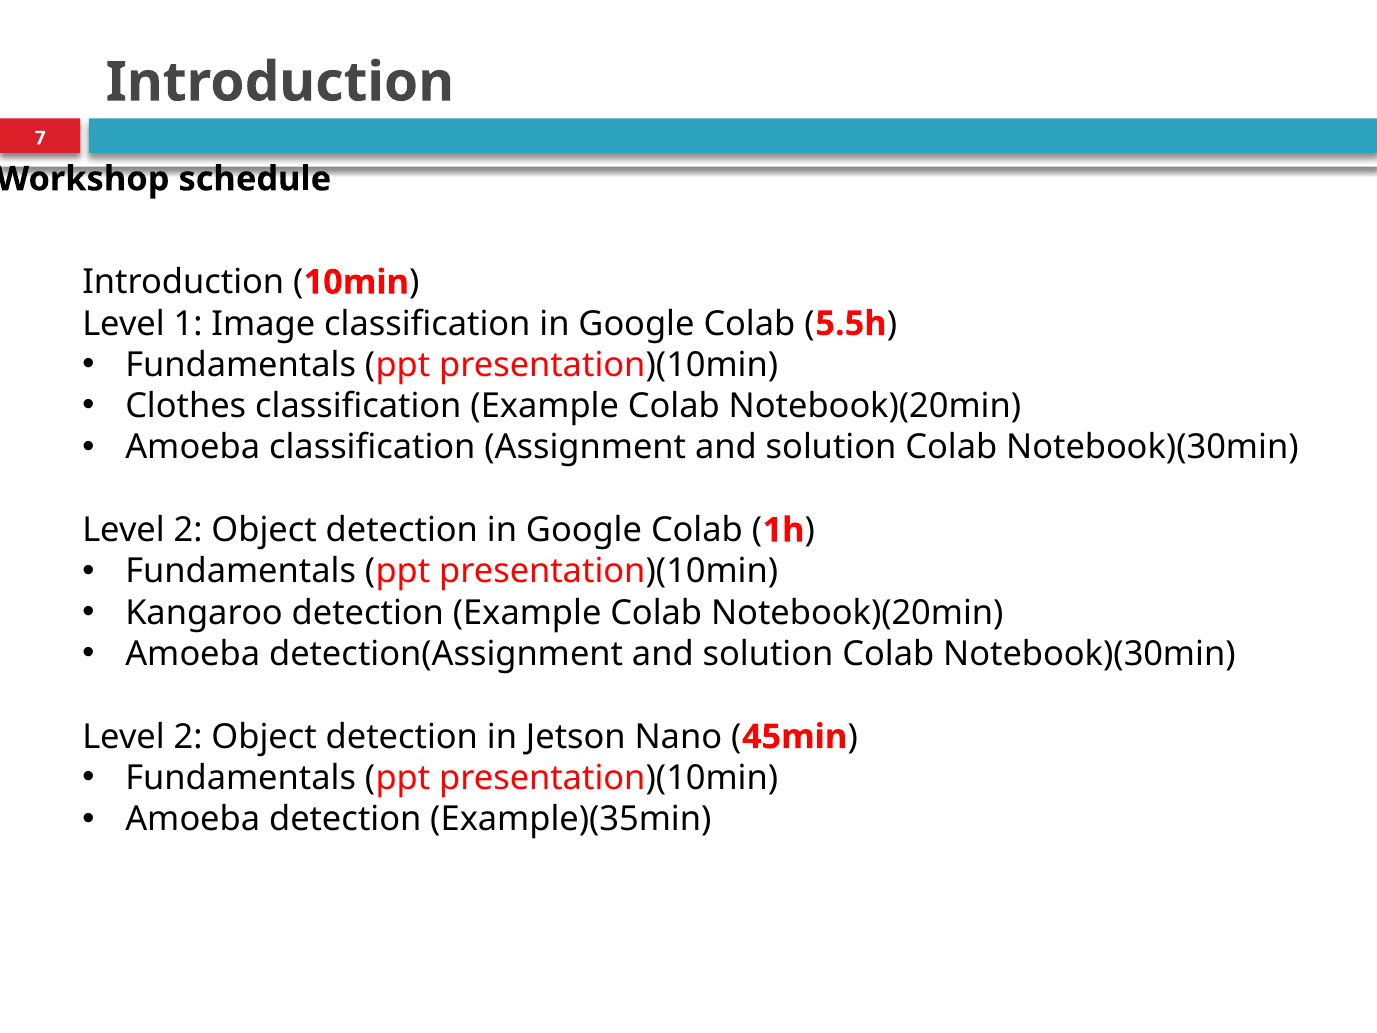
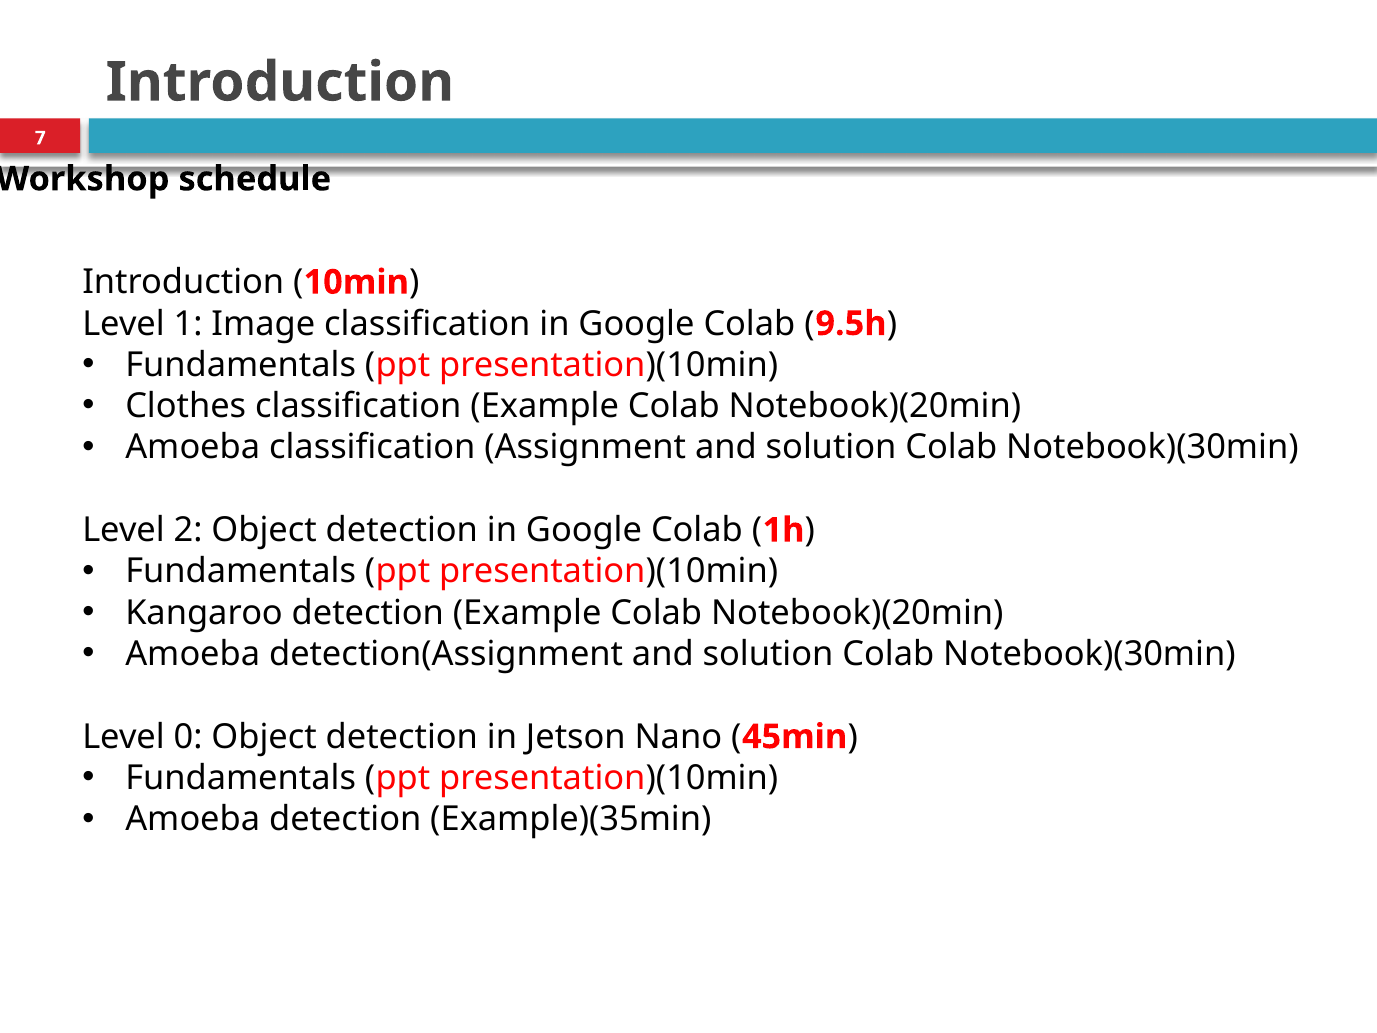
5.5h: 5.5h -> 9.5h
2 at (188, 737): 2 -> 0
